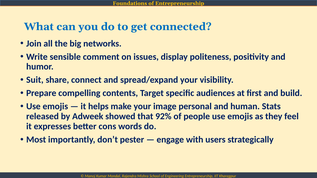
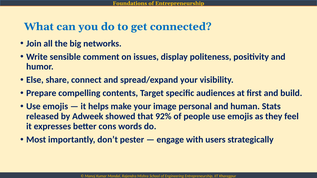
Suit: Suit -> Else
